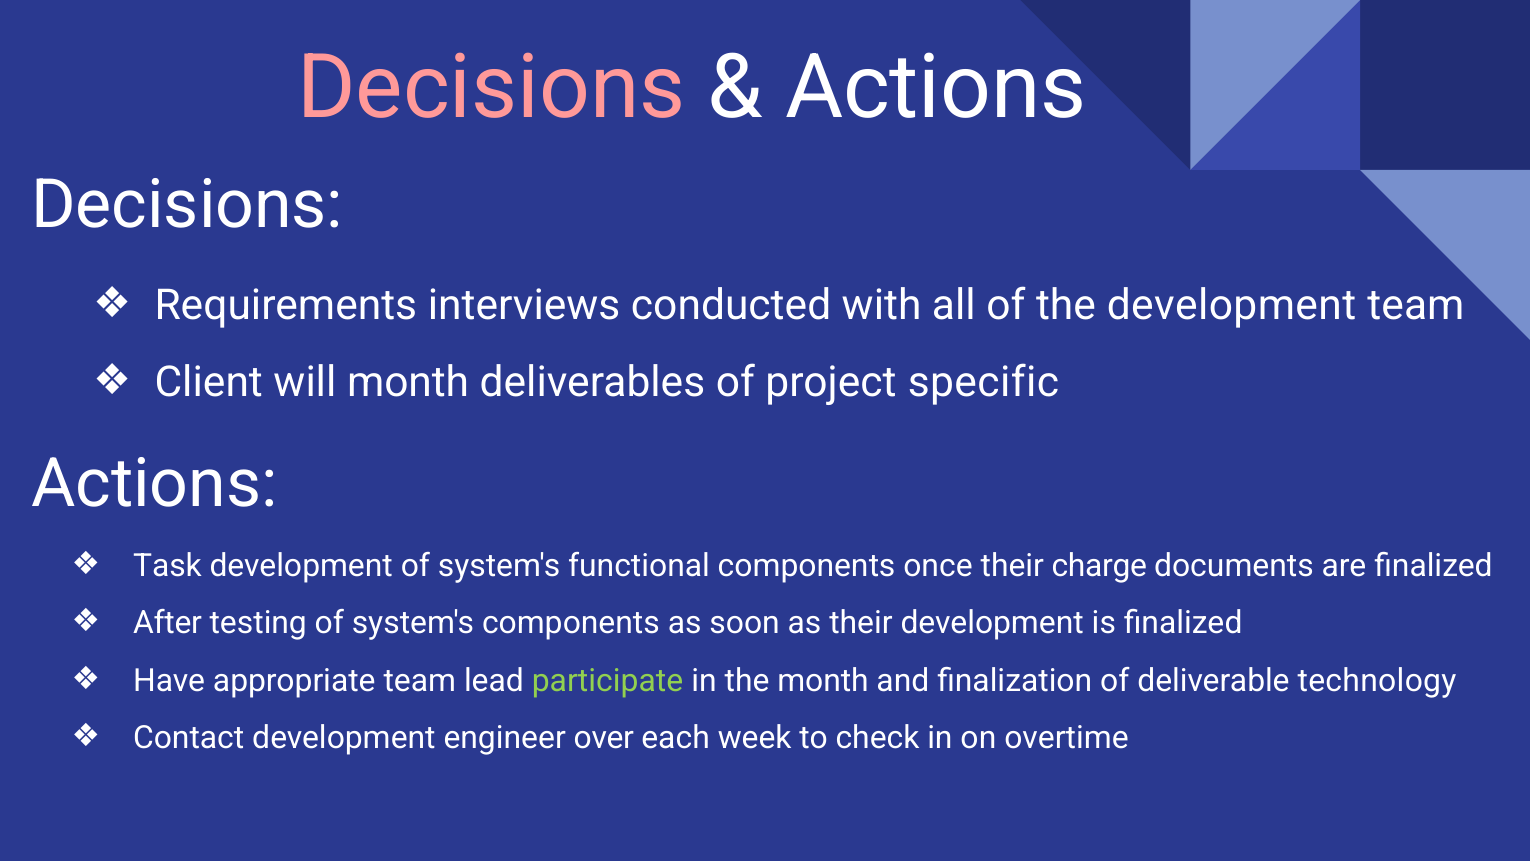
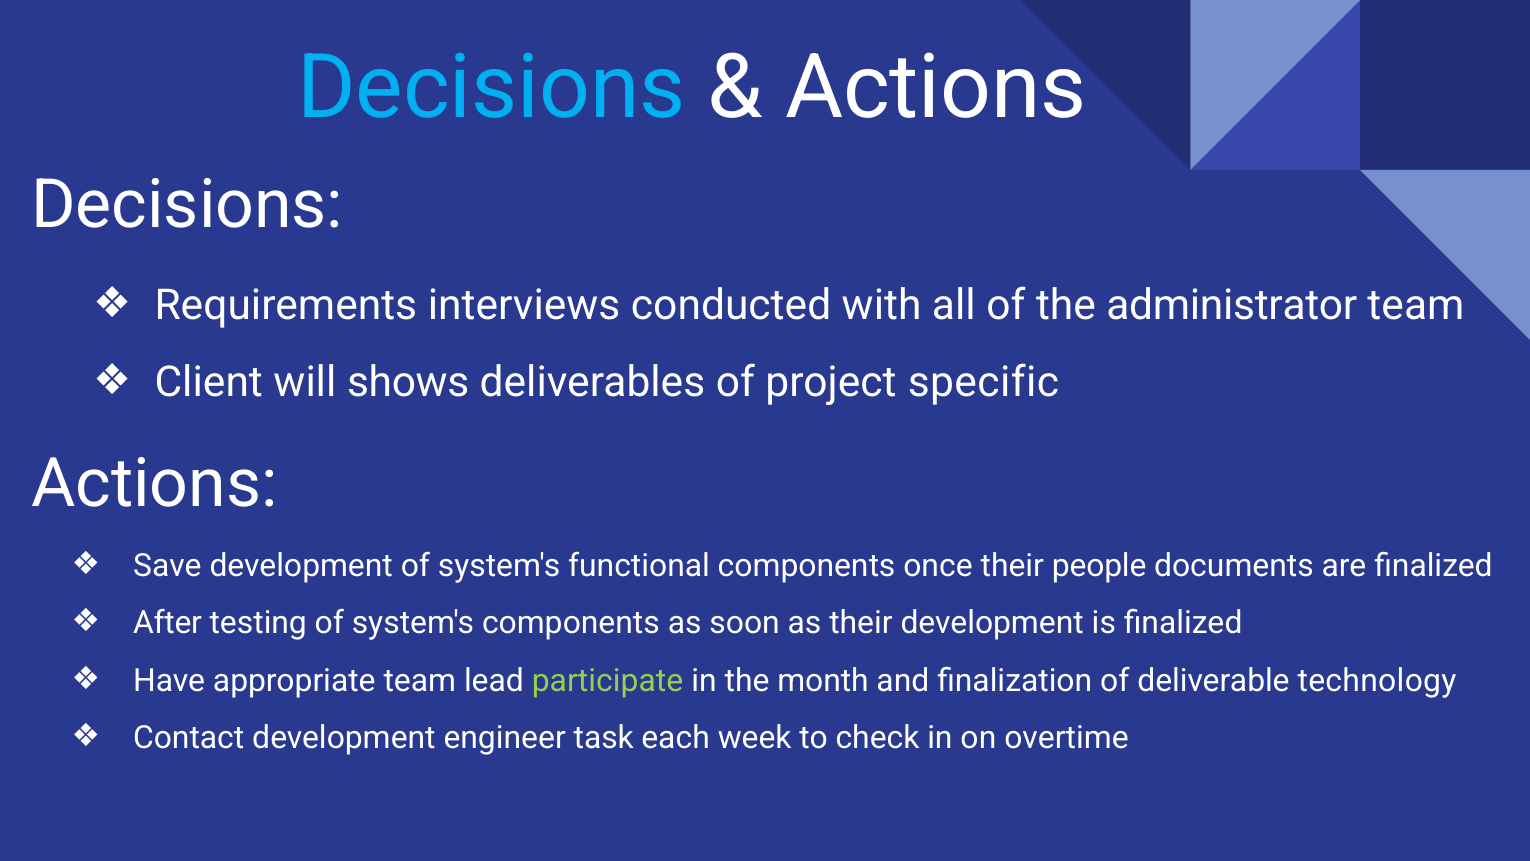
Decisions at (491, 88) colour: pink -> light blue
the development: development -> administrator
will month: month -> shows
Task: Task -> Save
charge: charge -> people
over: over -> task
